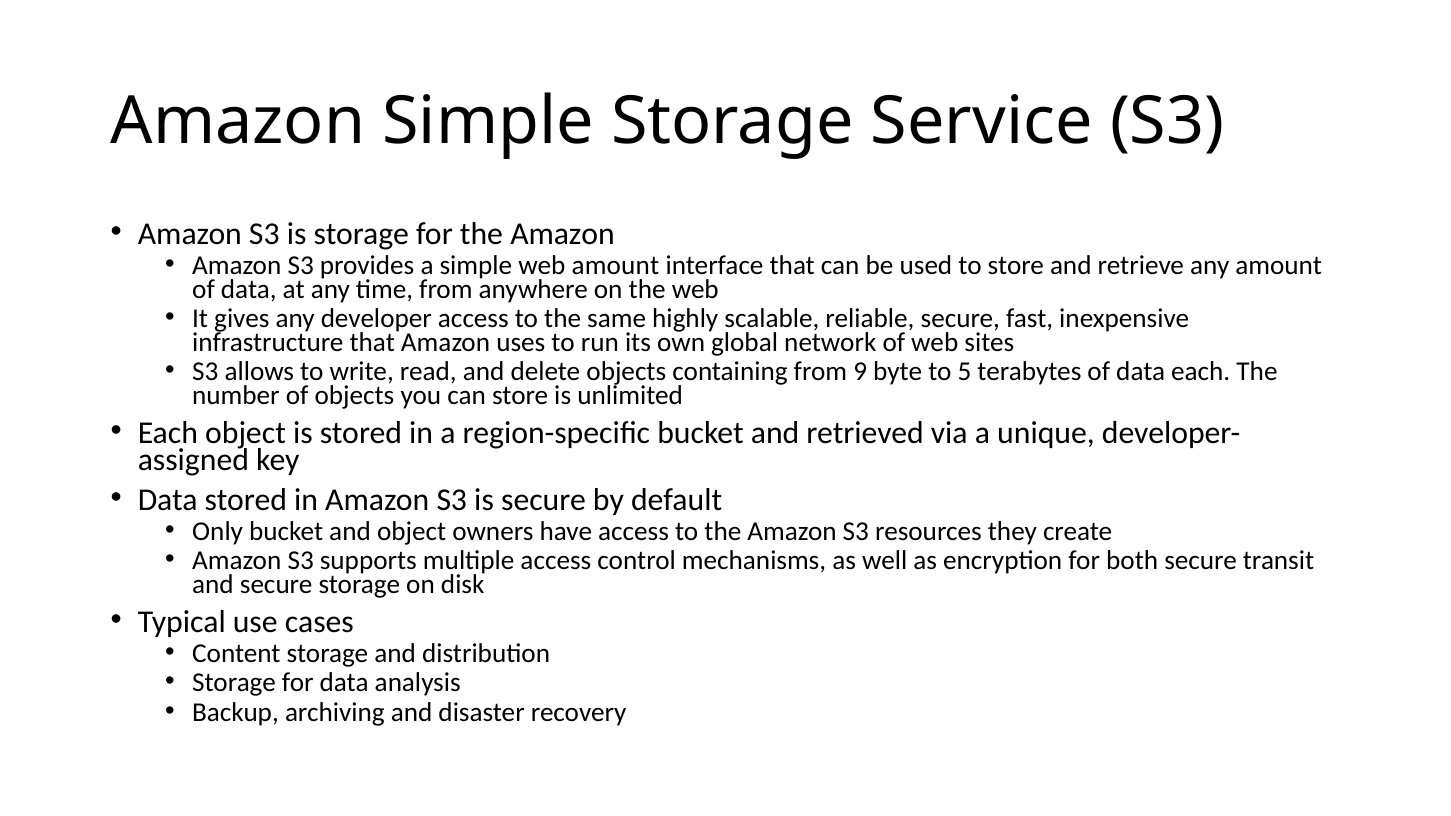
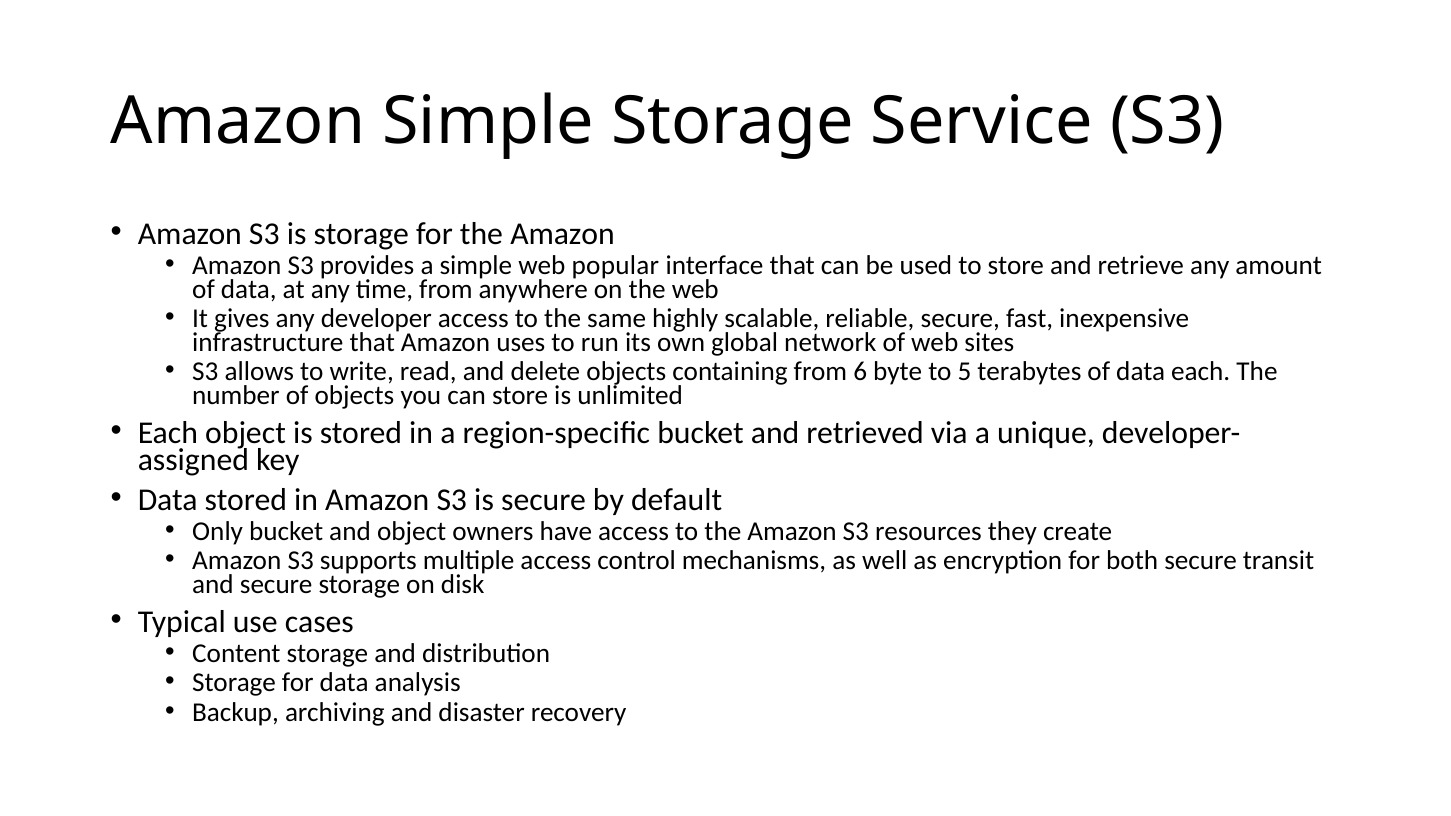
web amount: amount -> popular
9: 9 -> 6
